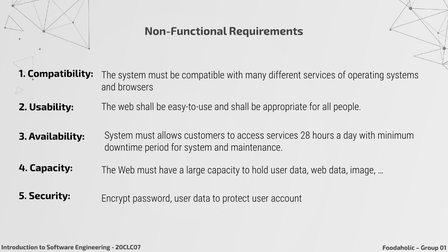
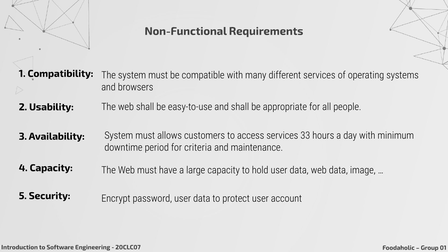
28: 28 -> 33
for system: system -> criteria
